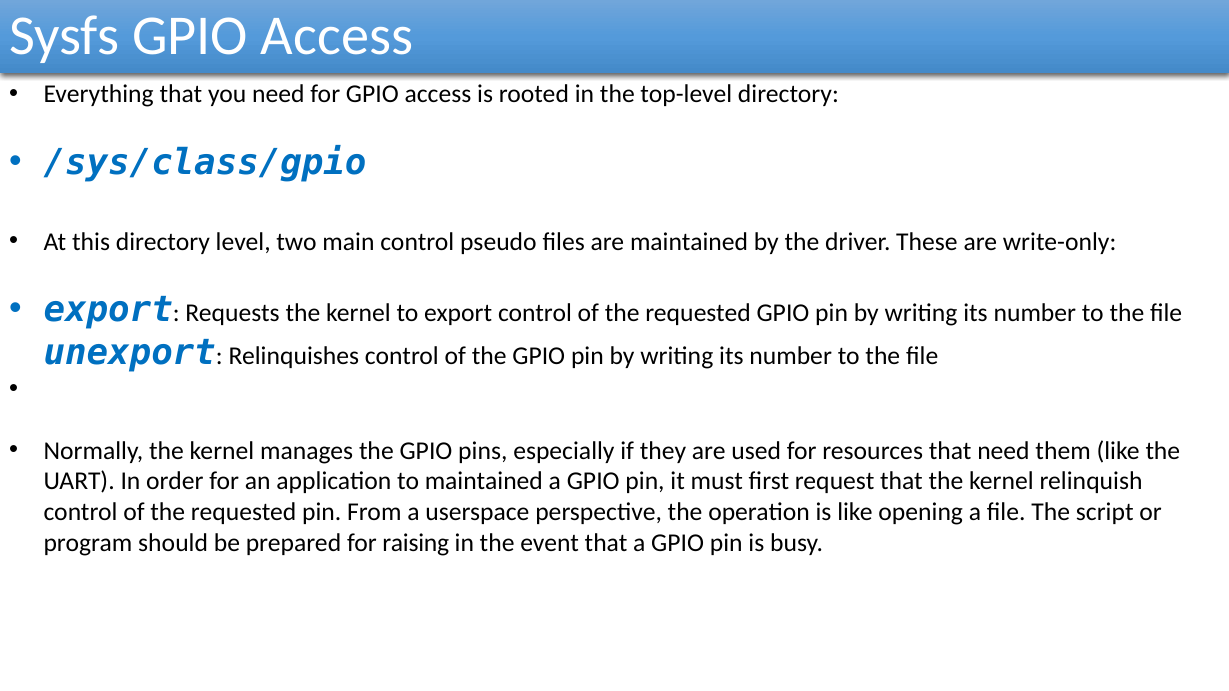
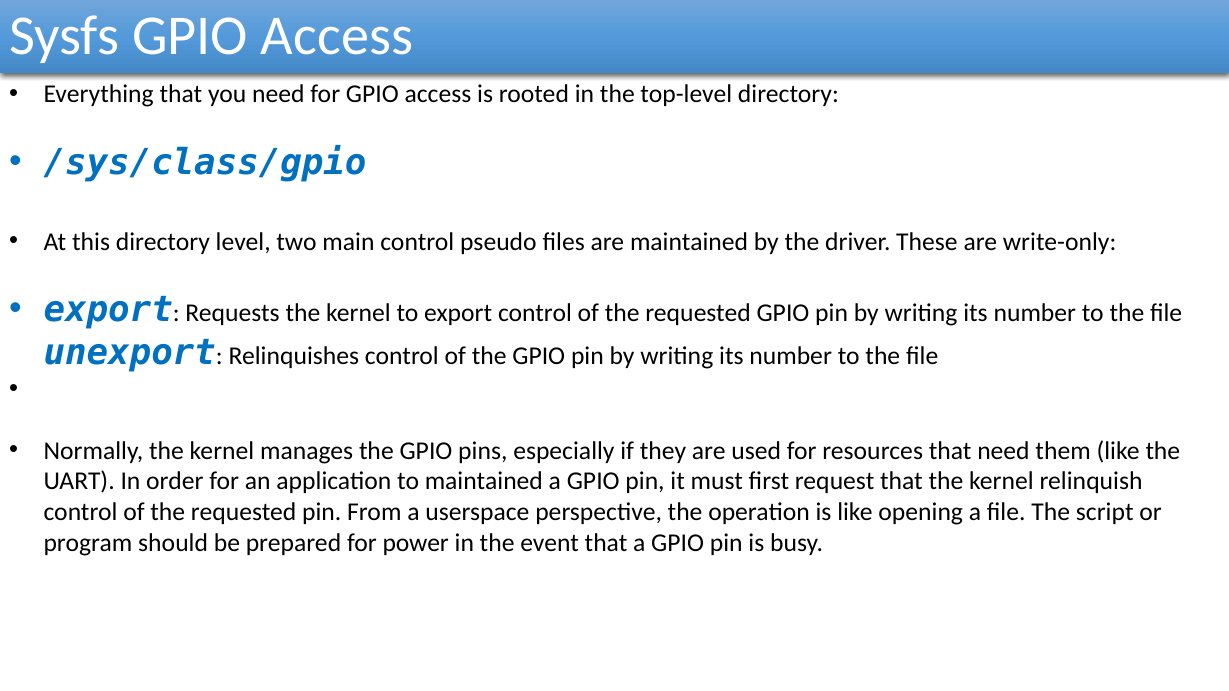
raising: raising -> power
